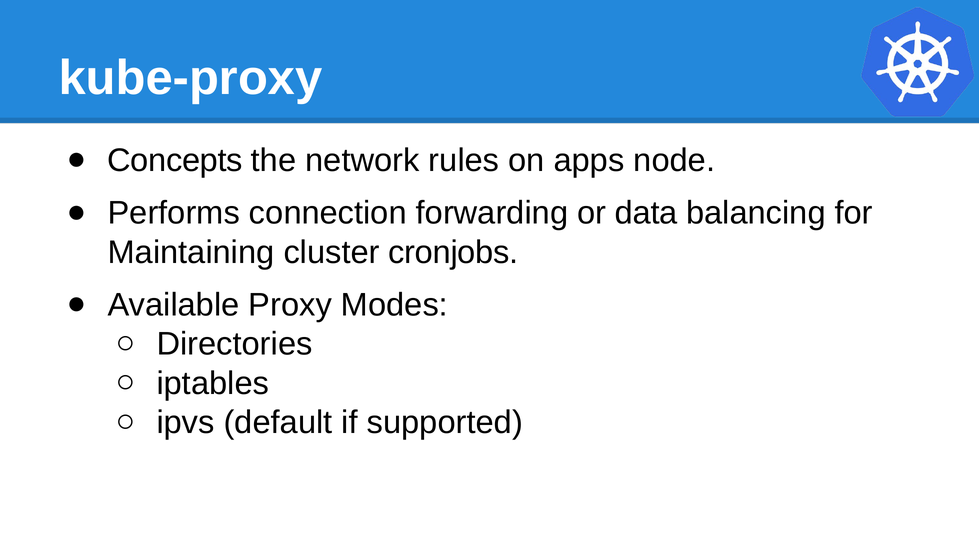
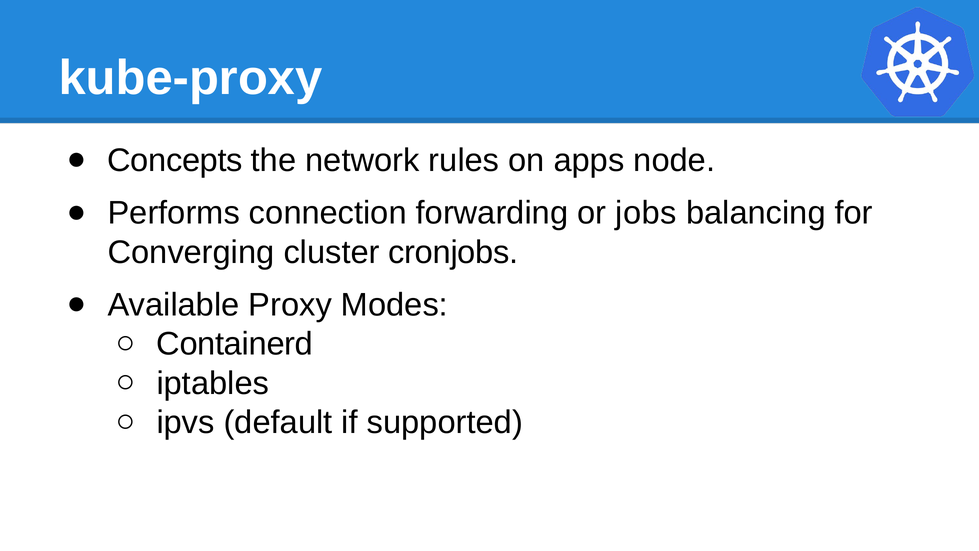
data: data -> jobs
Maintaining: Maintaining -> Converging
Directories: Directories -> Containerd
